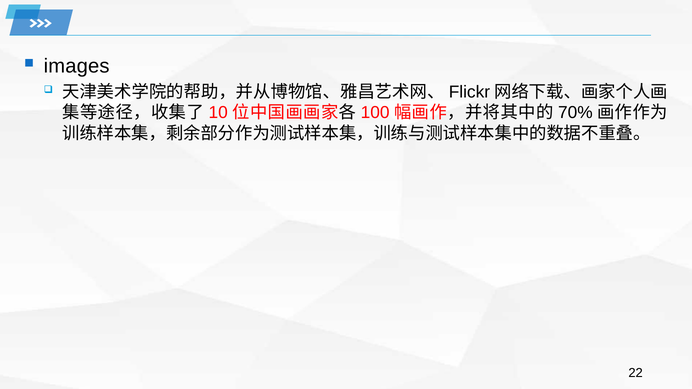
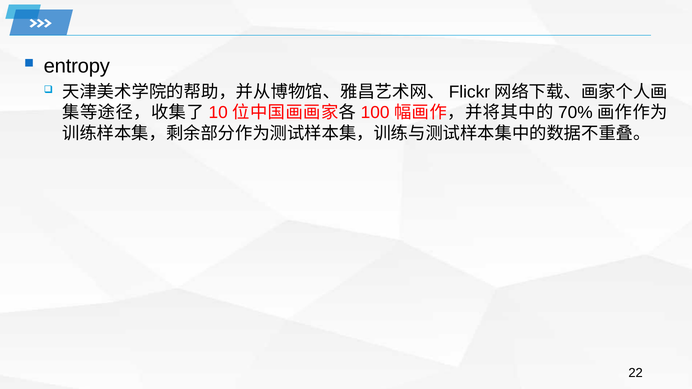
images: images -> entropy
